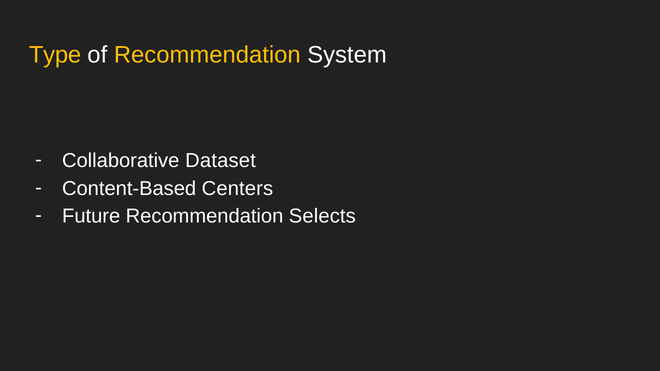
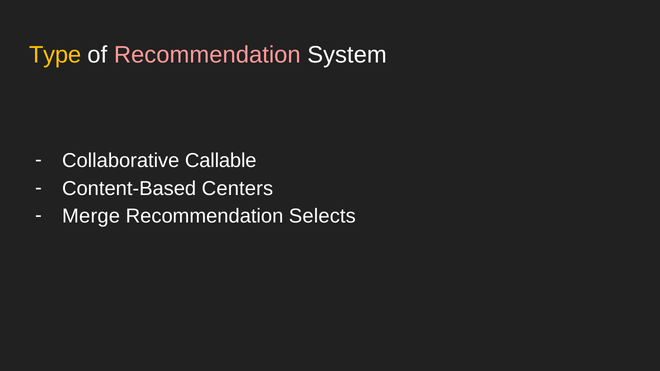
Recommendation at (207, 55) colour: yellow -> pink
Dataset: Dataset -> Callable
Future: Future -> Merge
